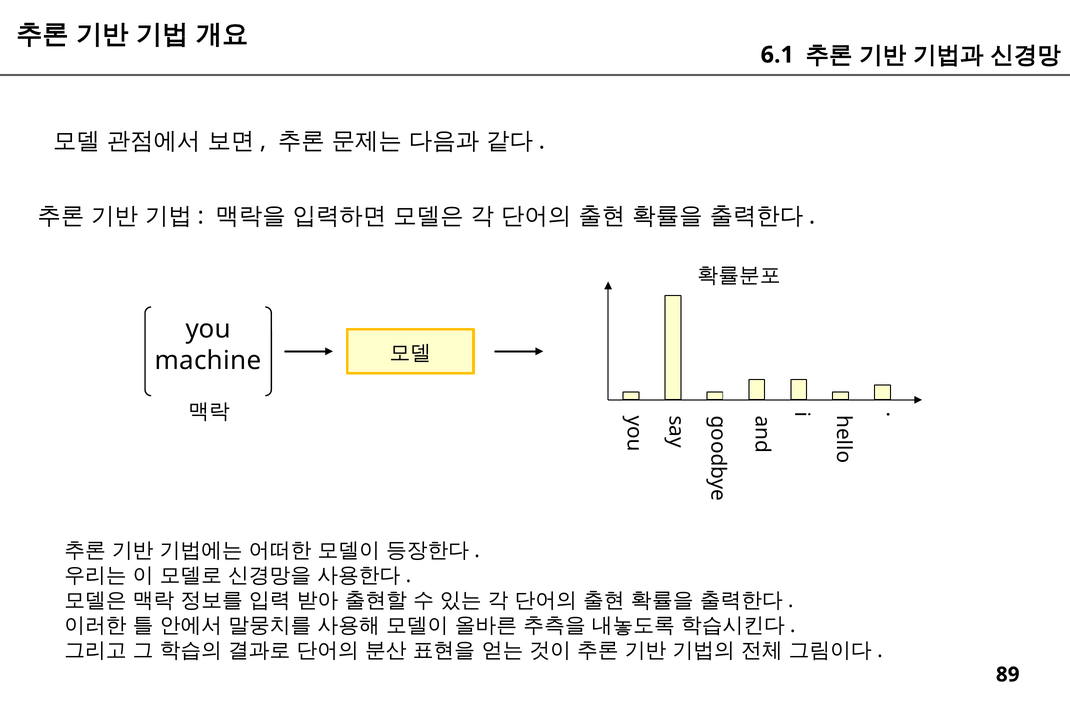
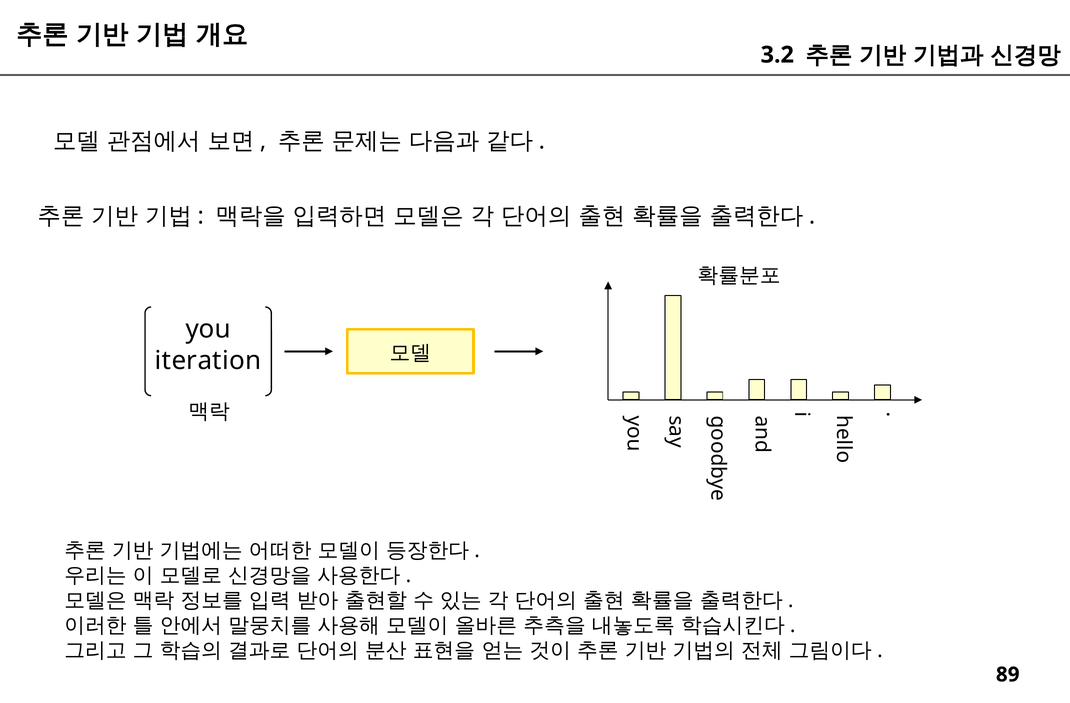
6.1: 6.1 -> 3.2
machine: machine -> iteration
